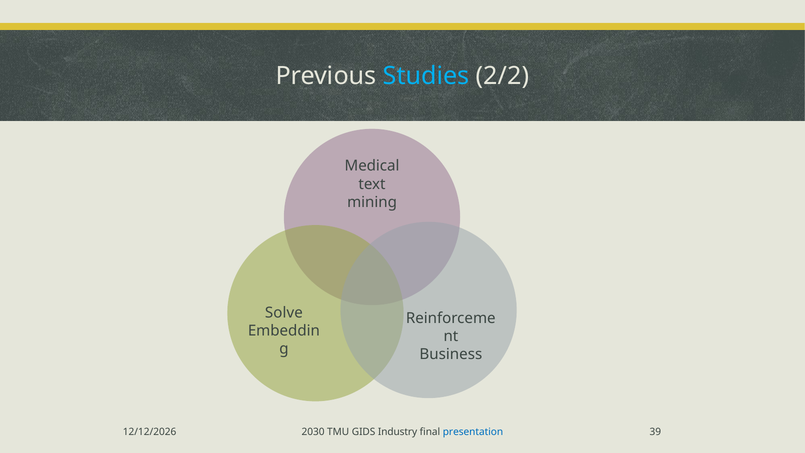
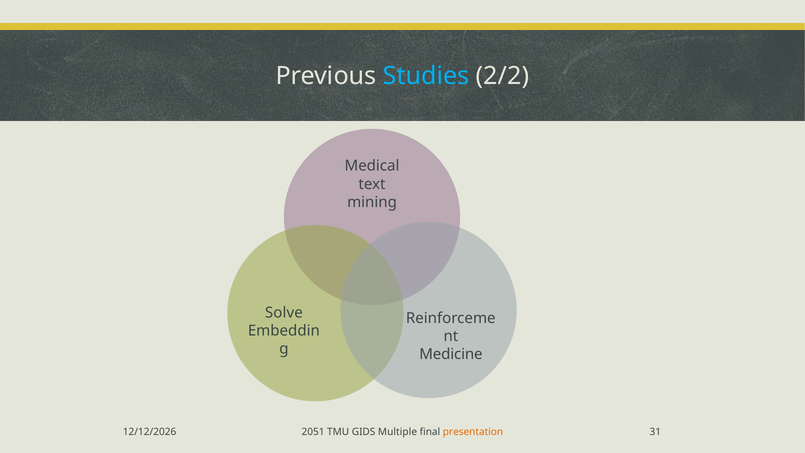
Business: Business -> Medicine
2030: 2030 -> 2051
Industry: Industry -> Multiple
presentation colour: blue -> orange
39: 39 -> 31
